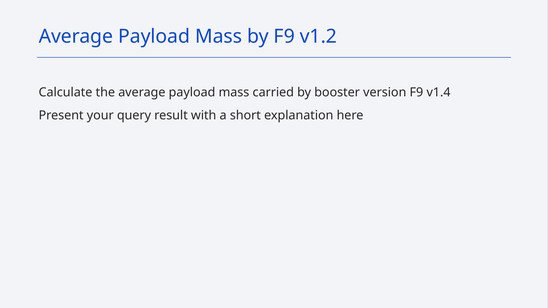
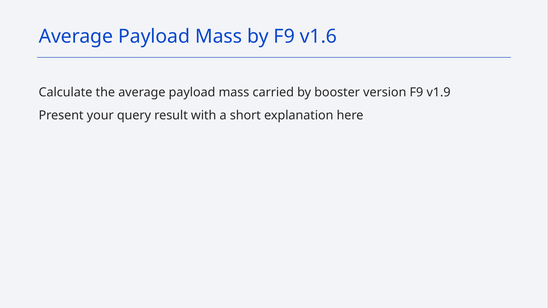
v1.2: v1.2 -> v1.6
v1.4: v1.4 -> v1.9
